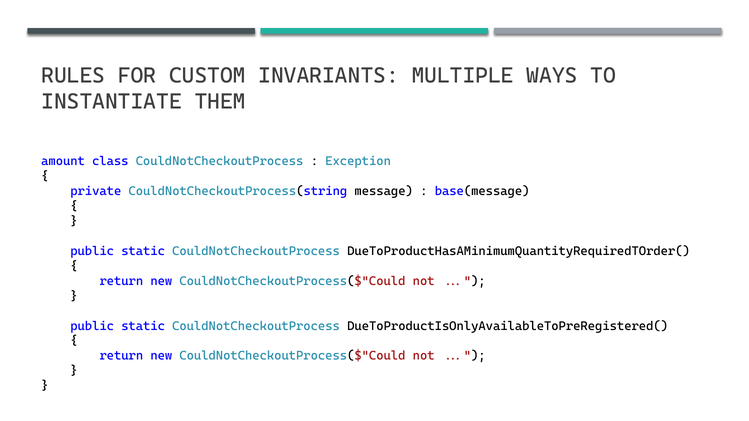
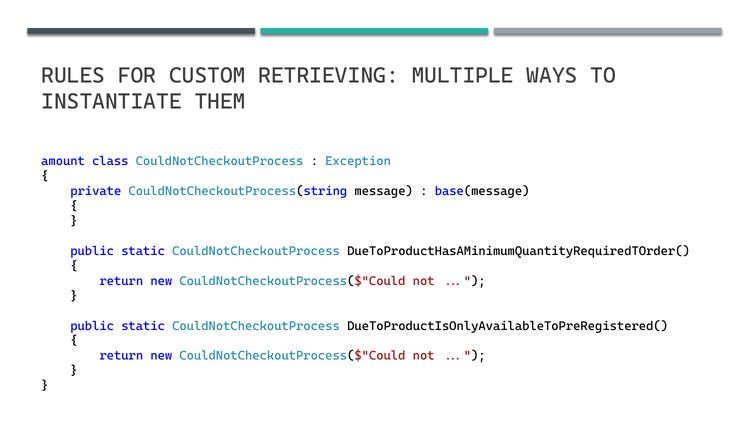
INVARIANTS: INVARIANTS -> RETRIEVING
